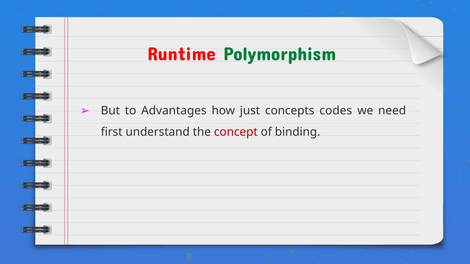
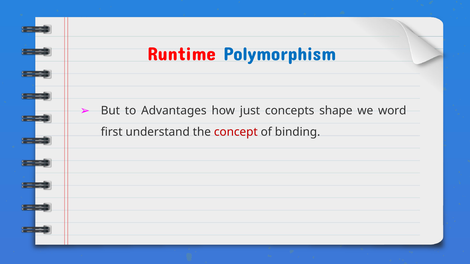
Polymorphism colour: green -> blue
codes: codes -> shape
need: need -> word
